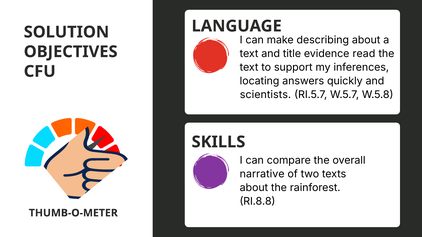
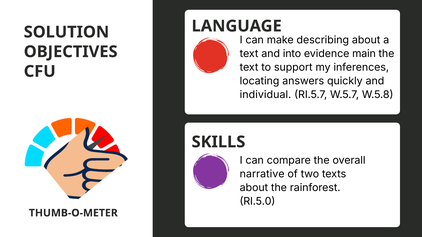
title: title -> into
read: read -> main
scientists: scientists -> individual
RI.8.8: RI.8.8 -> RI.5.0
